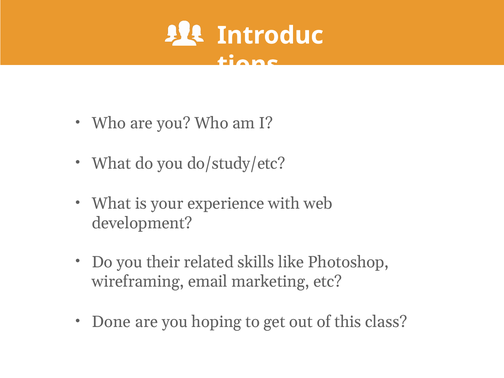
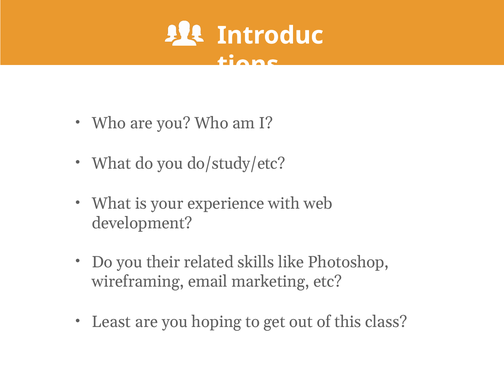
Done: Done -> Least
